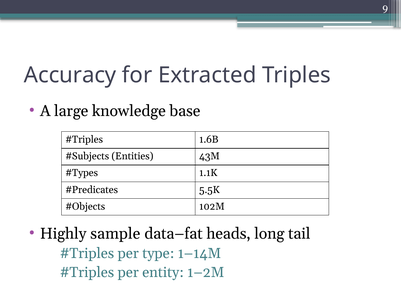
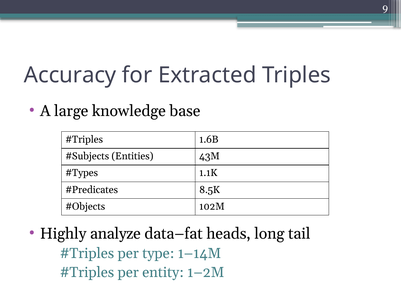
5.5K: 5.5K -> 8.5K
sample: sample -> analyze
